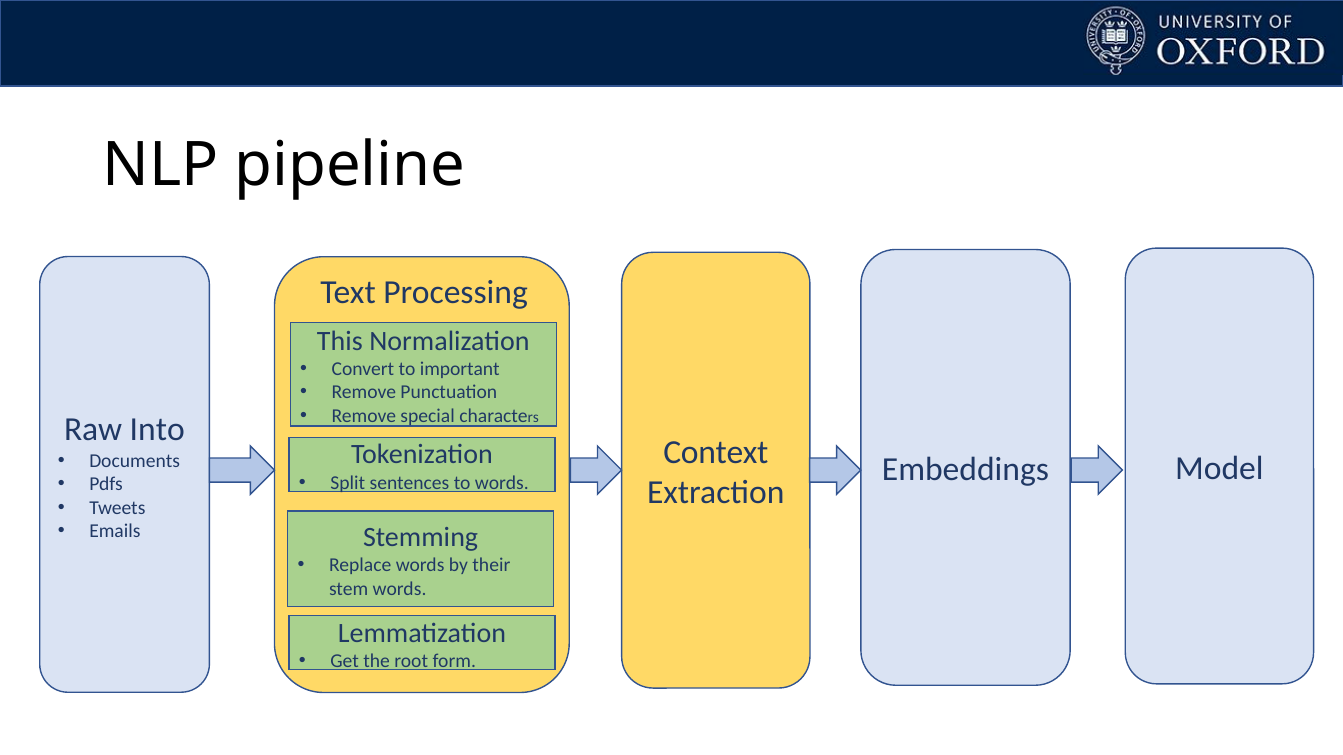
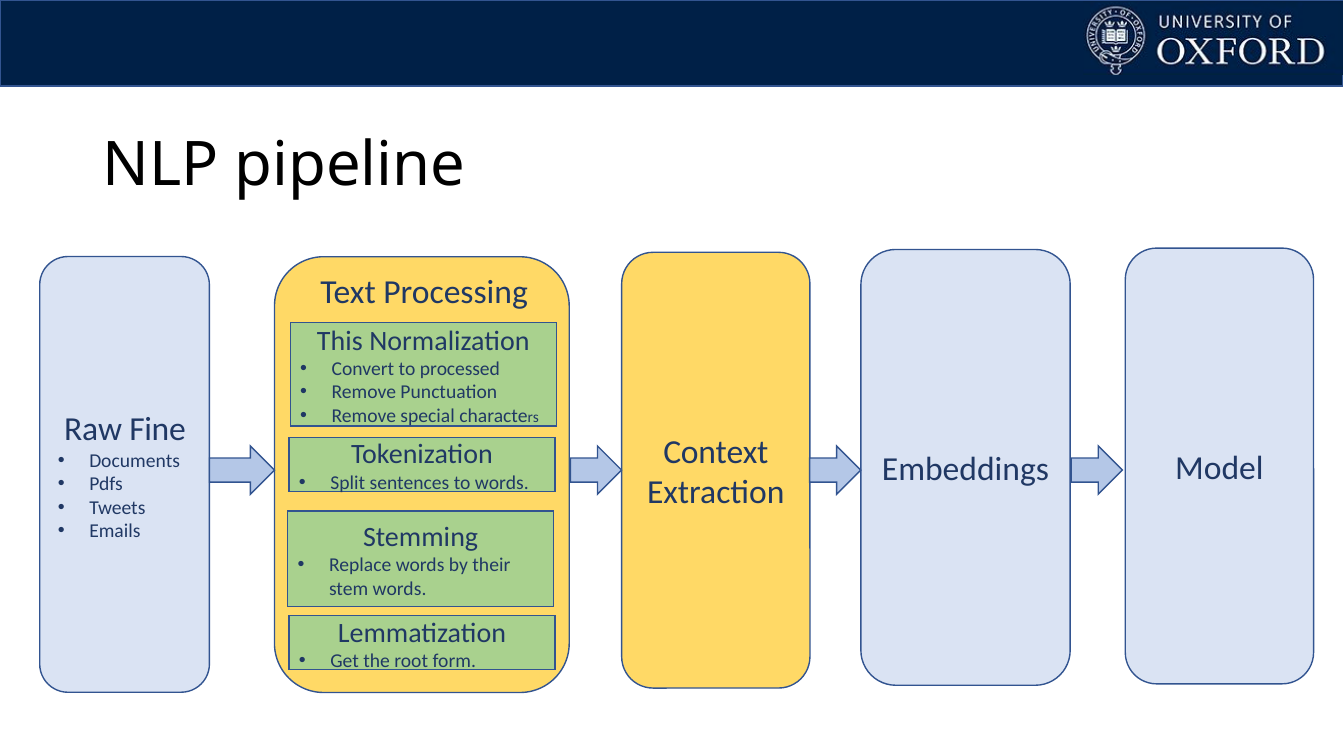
important: important -> processed
Into: Into -> Fine
